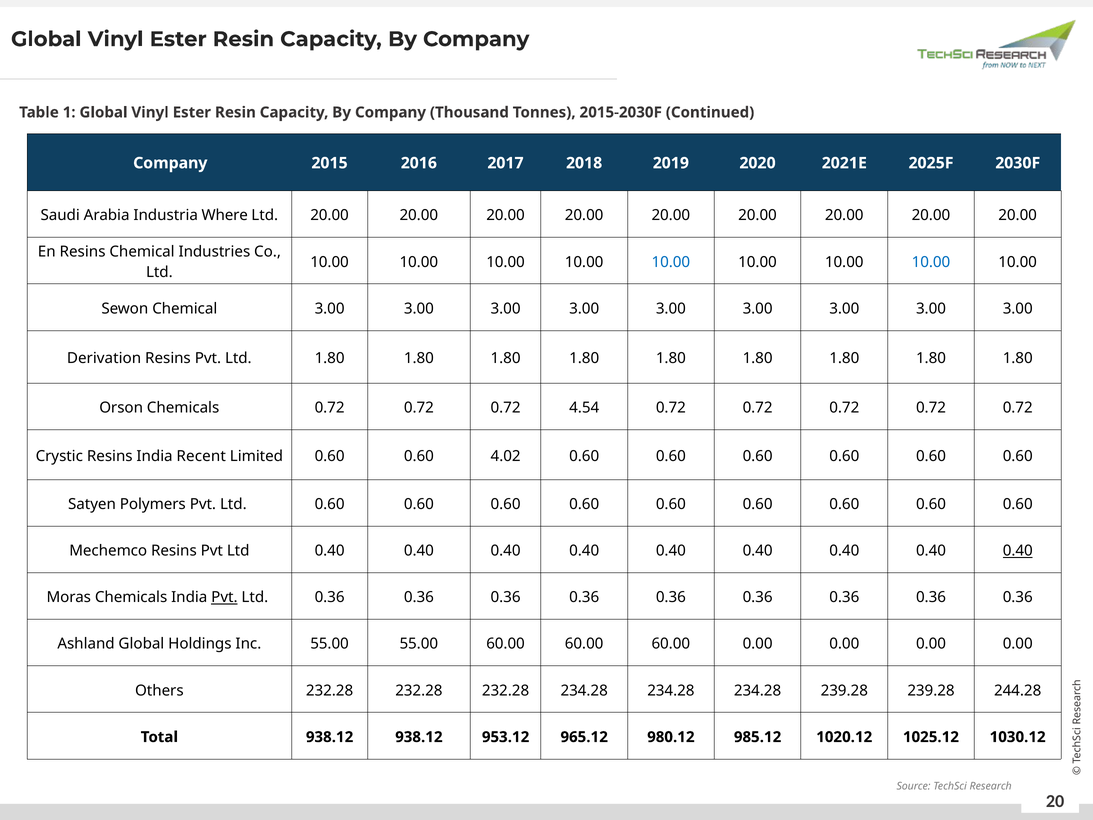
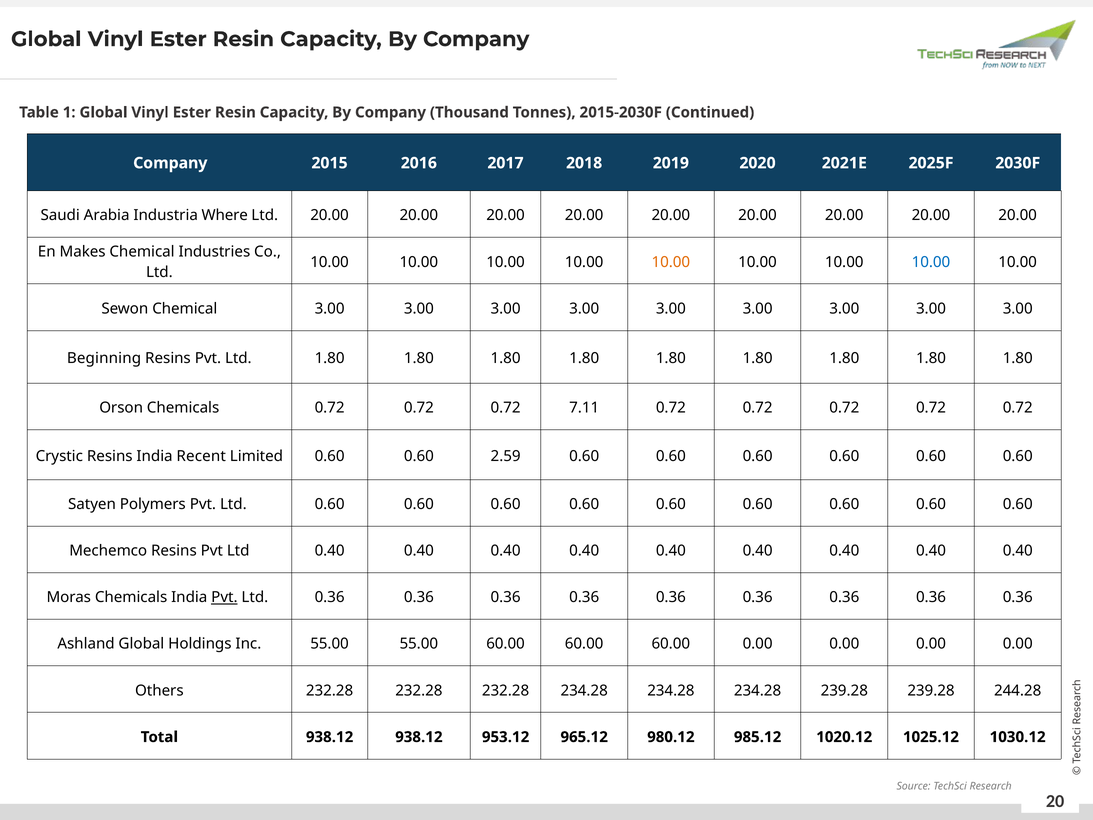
En Resins: Resins -> Makes
10.00 at (671, 262) colour: blue -> orange
Derivation: Derivation -> Beginning
4.54: 4.54 -> 7.11
4.02: 4.02 -> 2.59
0.40 at (1018, 551) underline: present -> none
